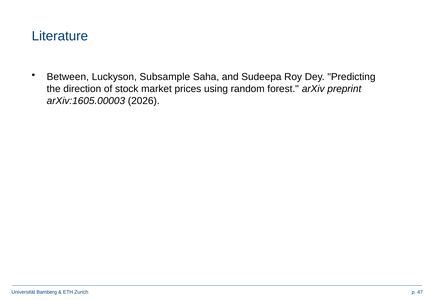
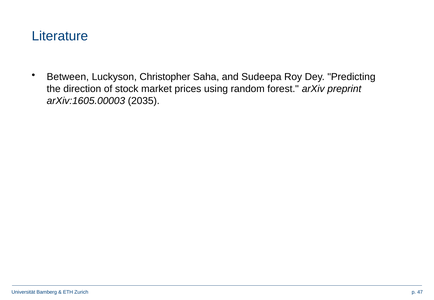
Subsample: Subsample -> Christopher
2026: 2026 -> 2035
